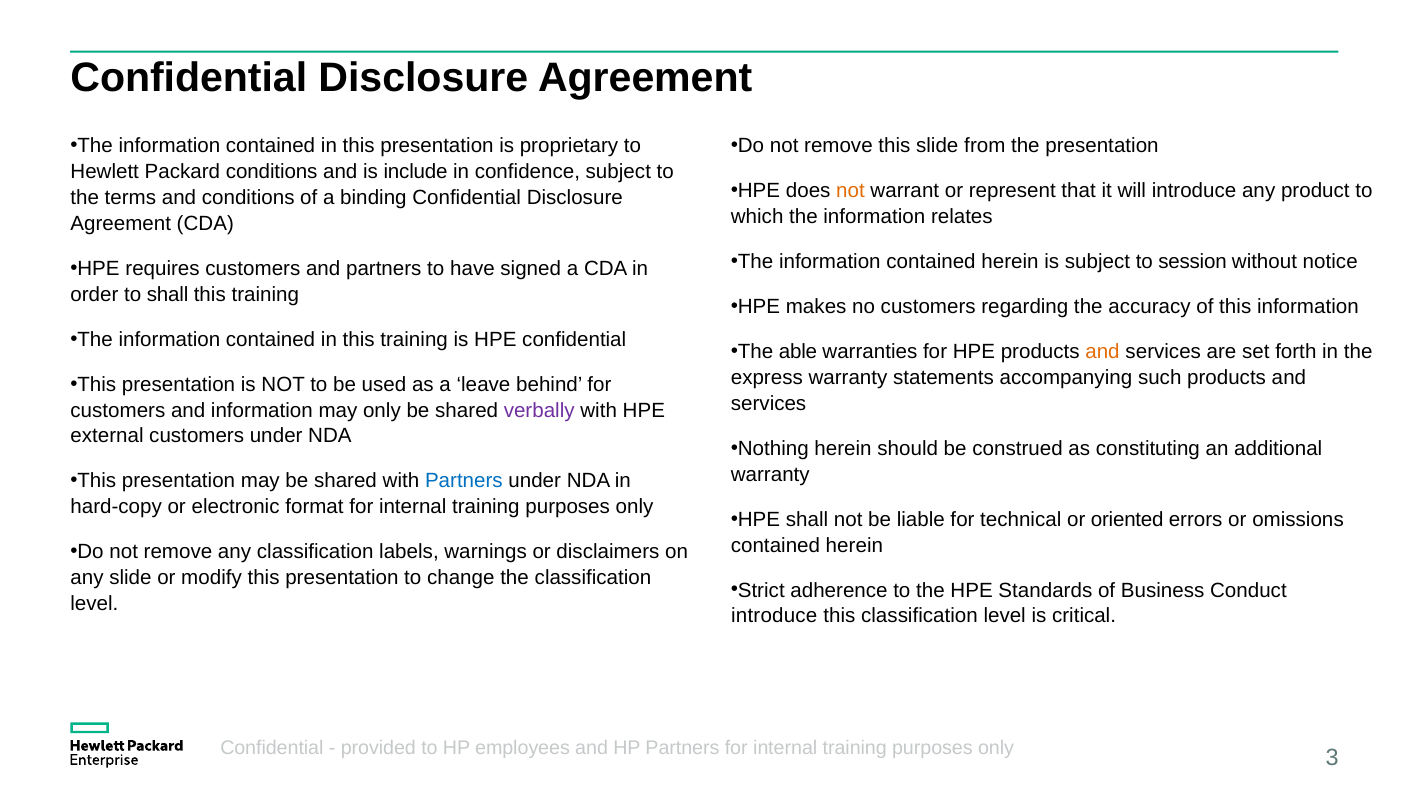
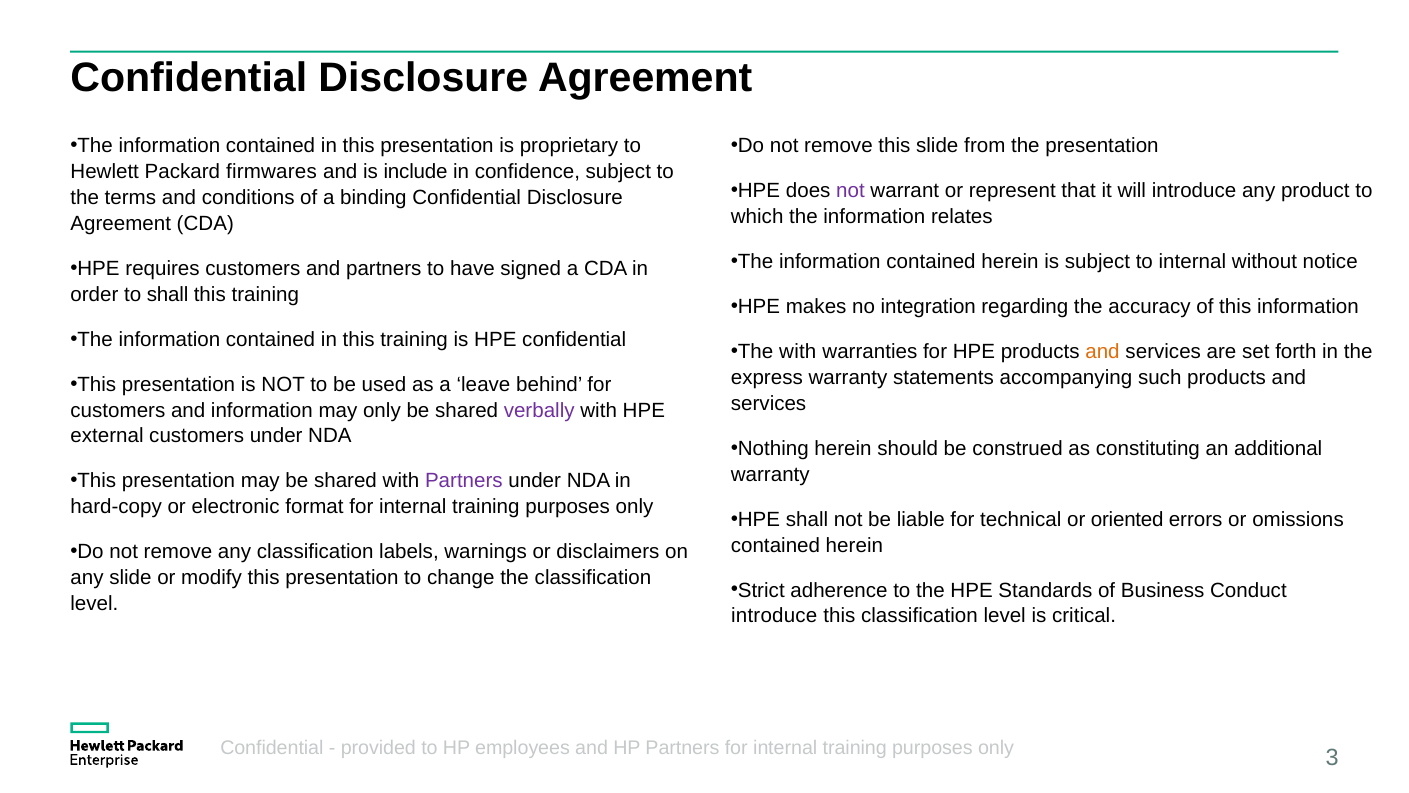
Packard conditions: conditions -> firmwares
not at (850, 191) colour: orange -> purple
to session: session -> internal
no customers: customers -> integration
The able: able -> with
Partners at (464, 481) colour: blue -> purple
